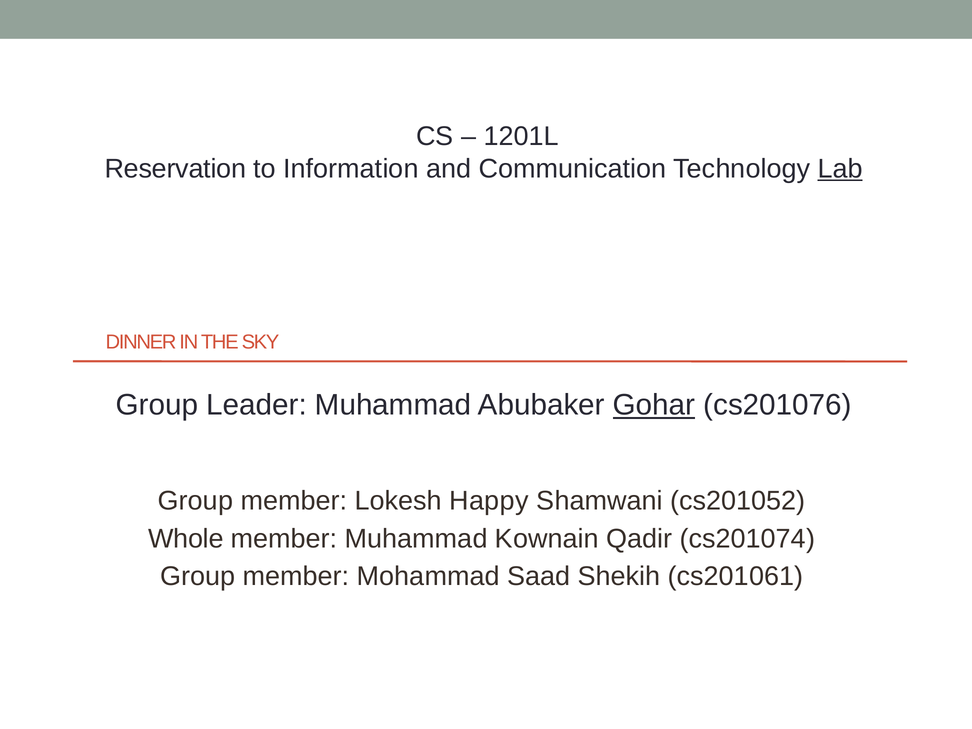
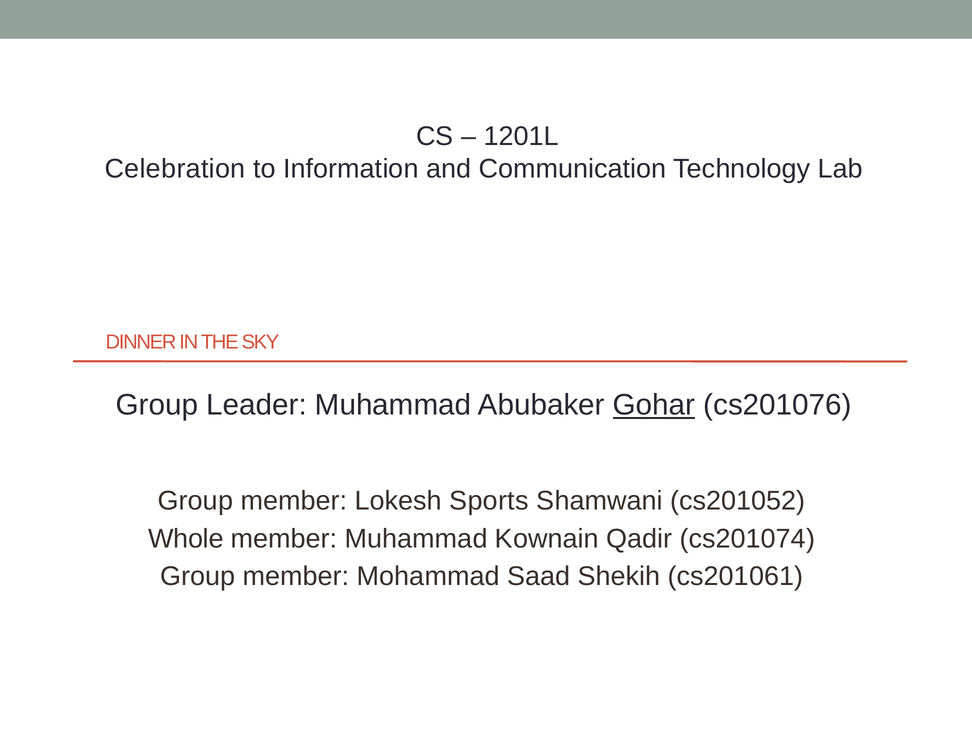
Reservation: Reservation -> Celebration
Lab underline: present -> none
Happy: Happy -> Sports
